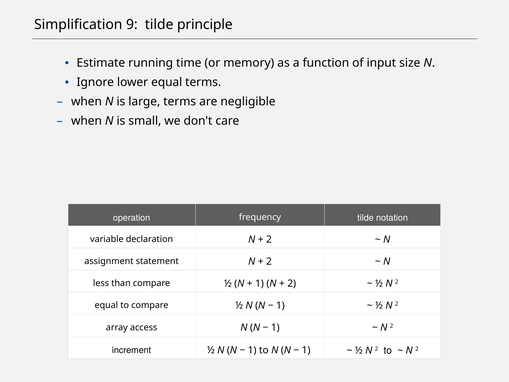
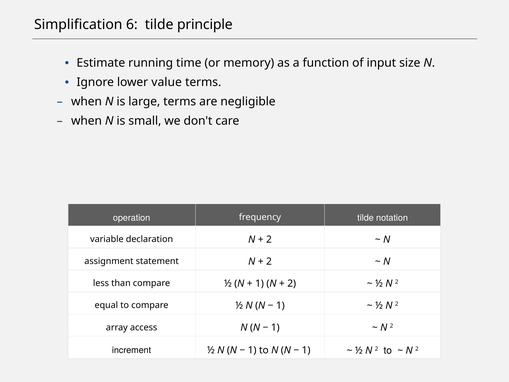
9: 9 -> 6
lower equal: equal -> value
